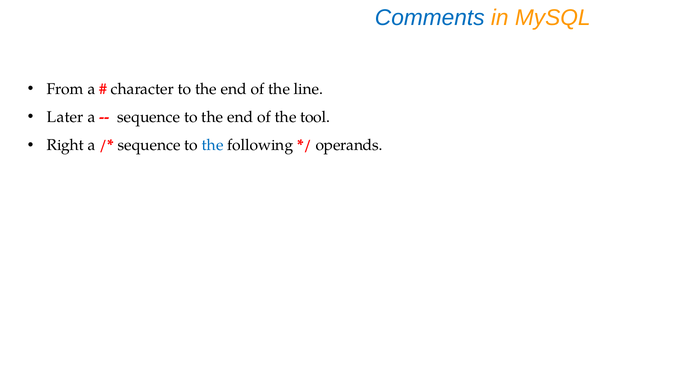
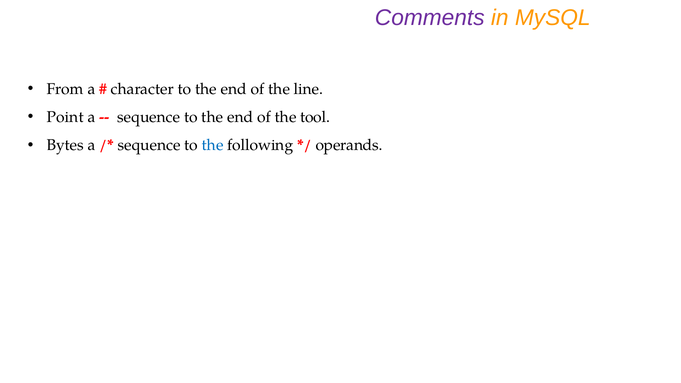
Comments colour: blue -> purple
Later: Later -> Point
Right: Right -> Bytes
